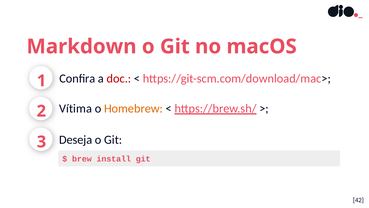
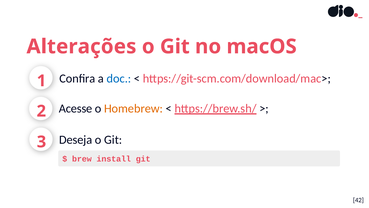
Markdown: Markdown -> Alterações
doc colour: red -> blue
Vítima: Vítima -> Acesse
